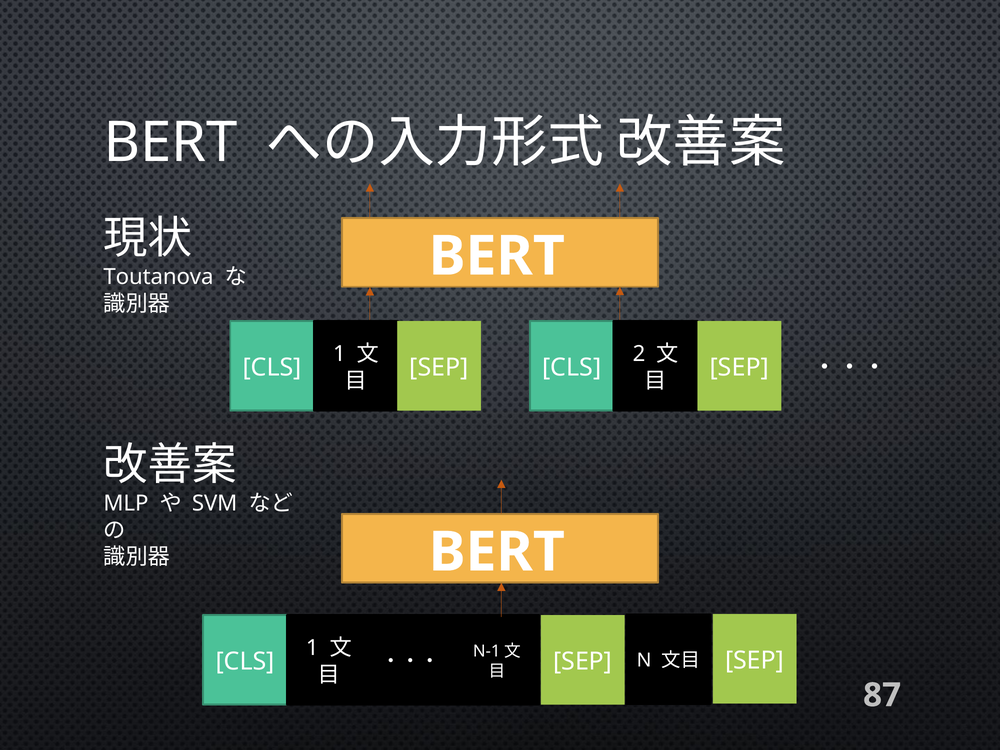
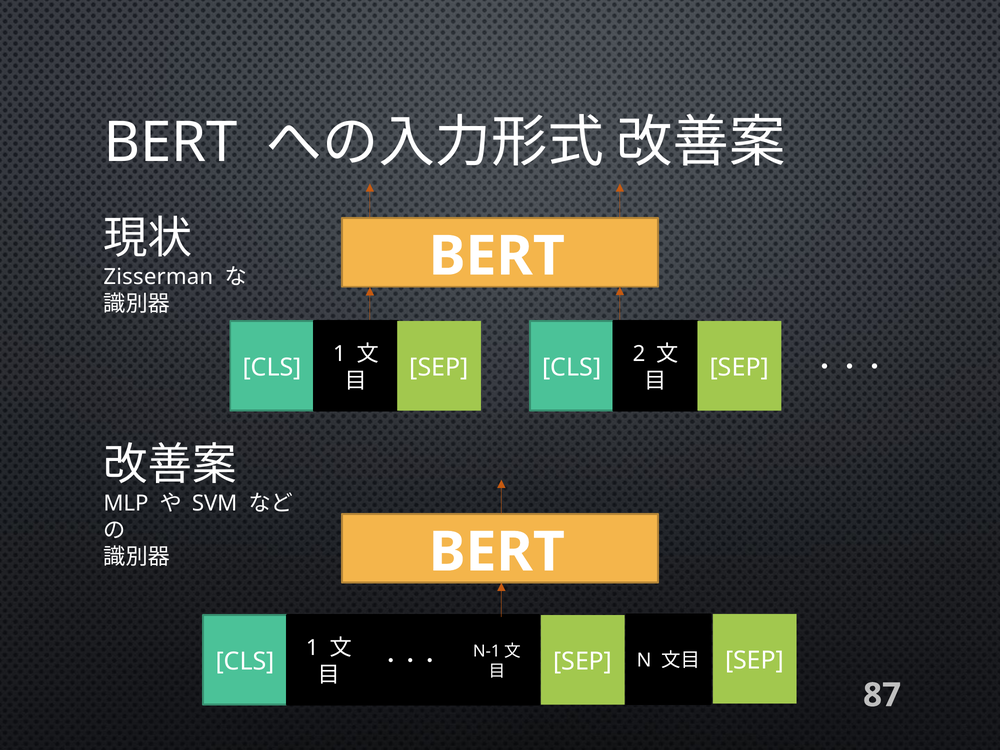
Toutanova: Toutanova -> Zisserman
